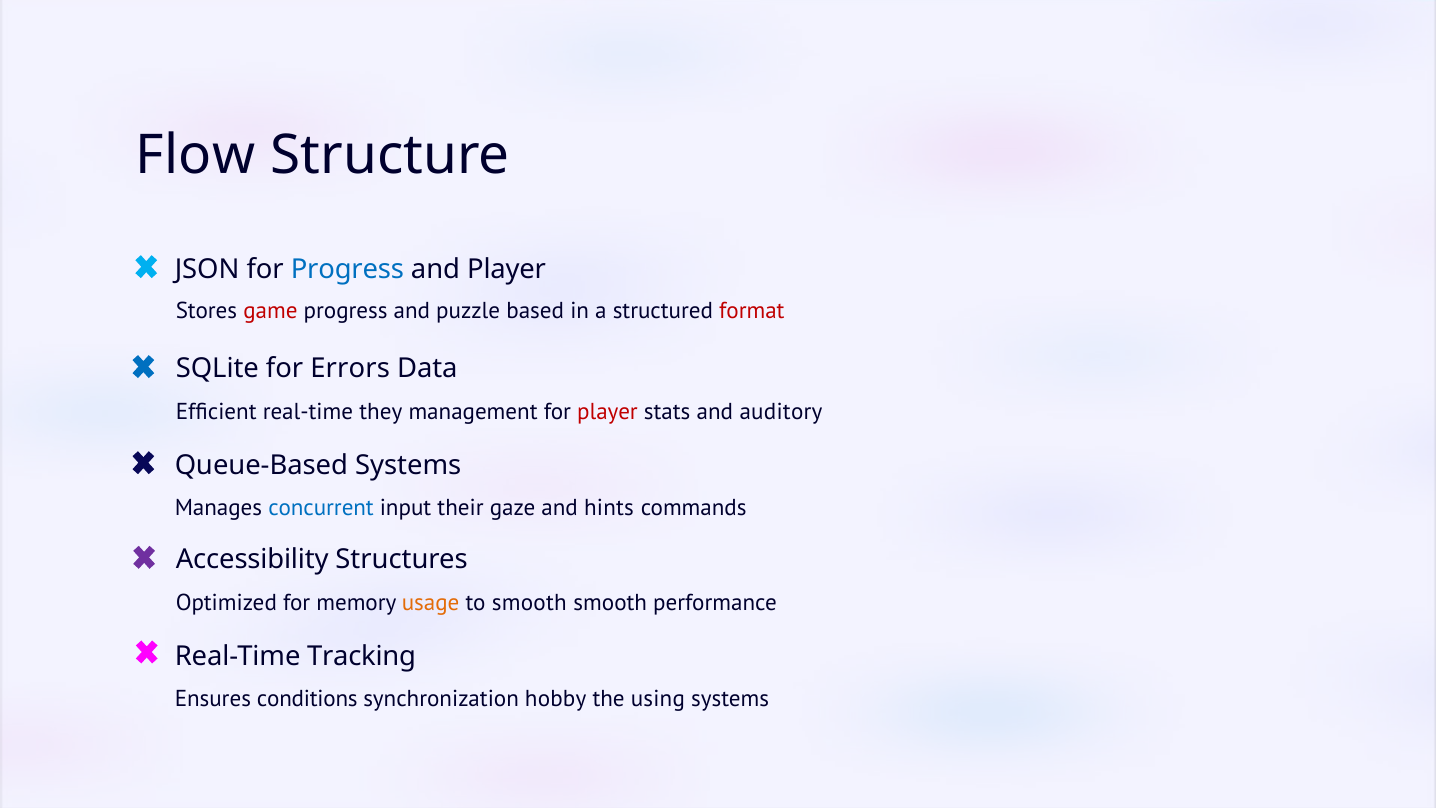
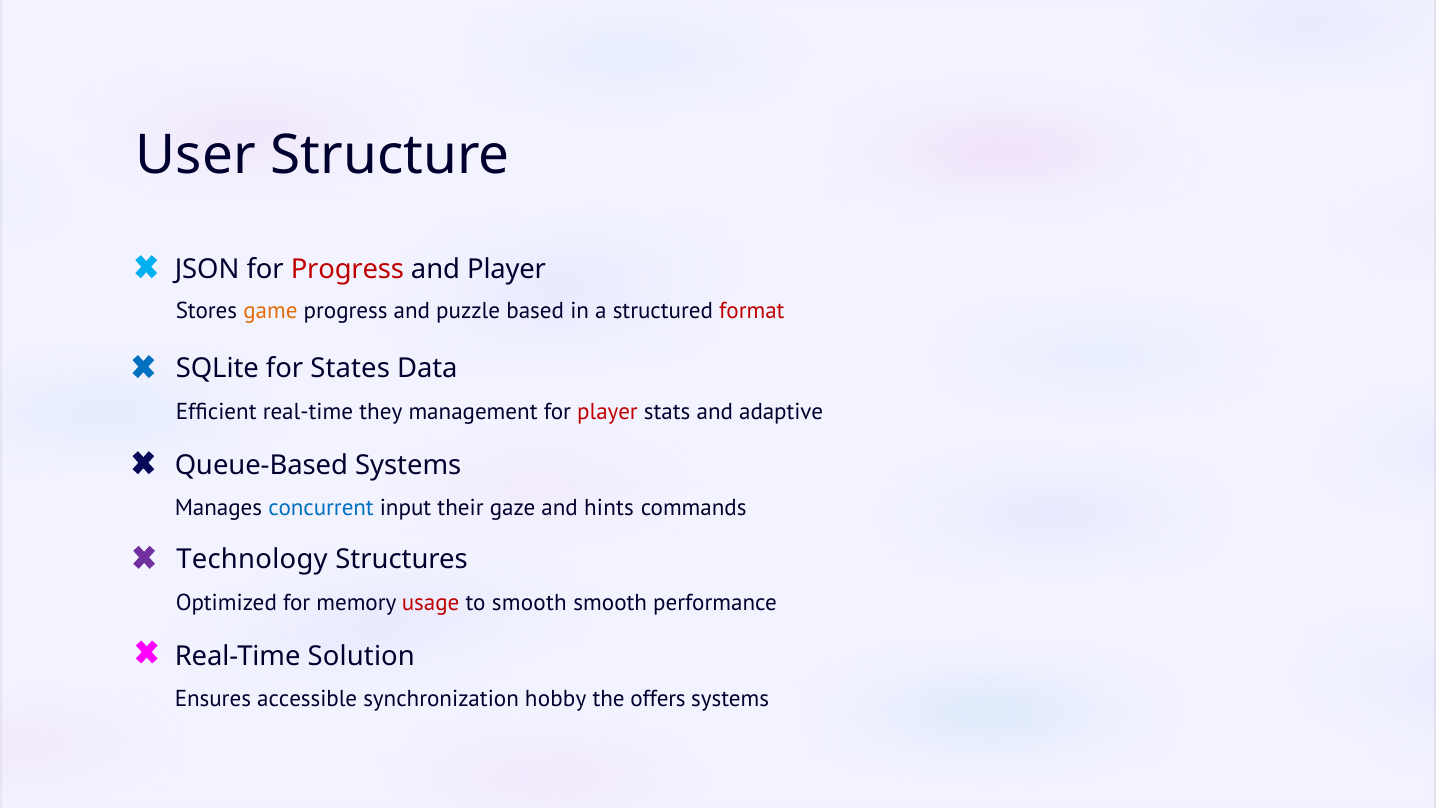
Flow: Flow -> User
Progress at (347, 270) colour: blue -> red
game colour: red -> orange
Errors: Errors -> States
auditory: auditory -> adaptive
Accessibility: Accessibility -> Technology
usage colour: orange -> red
Tracking: Tracking -> Solution
conditions: conditions -> accessible
using: using -> offers
